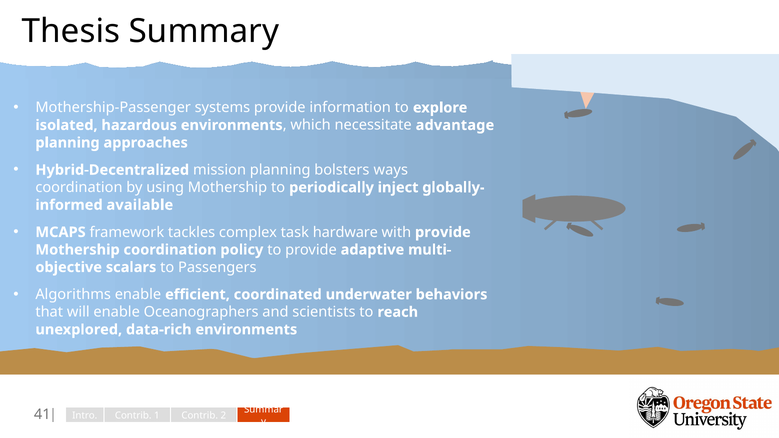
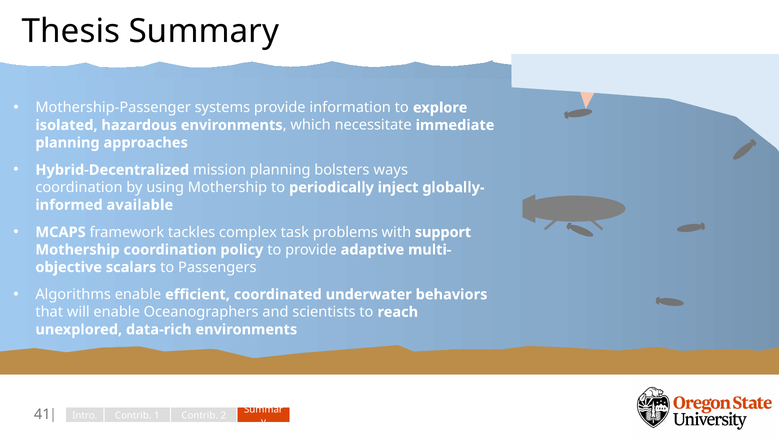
advantage: advantage -> immediate
hardware: hardware -> problems
with provide: provide -> support
